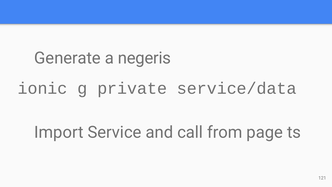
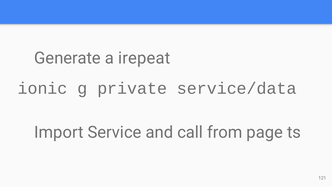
negeris: negeris -> irepeat
